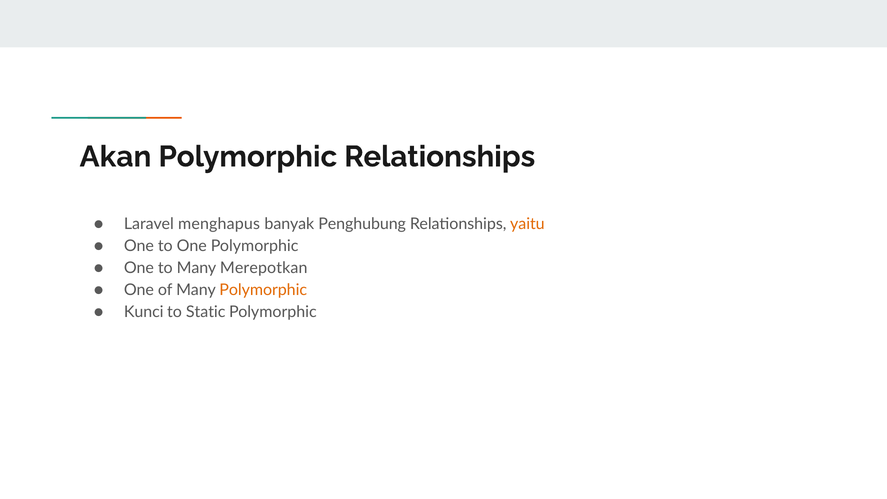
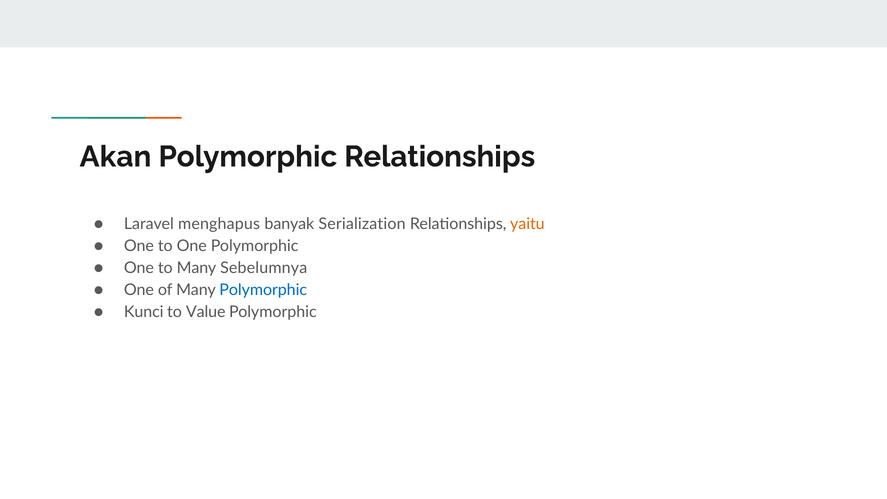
Penghubung: Penghubung -> Serialization
Merepotkan: Merepotkan -> Sebelumnya
Polymorphic at (263, 290) colour: orange -> blue
Static: Static -> Value
